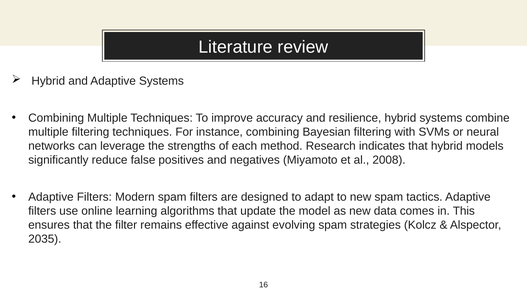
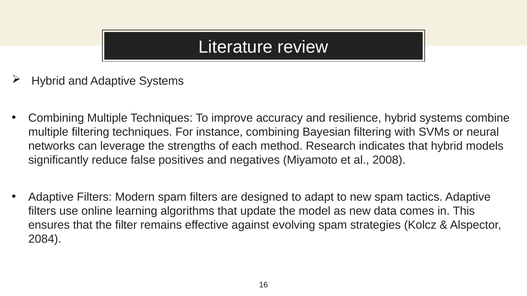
2035: 2035 -> 2084
